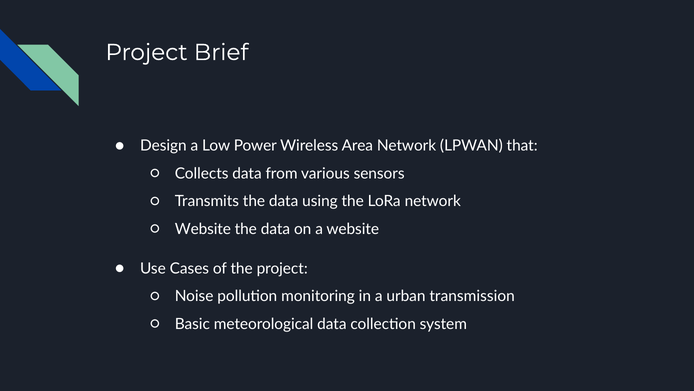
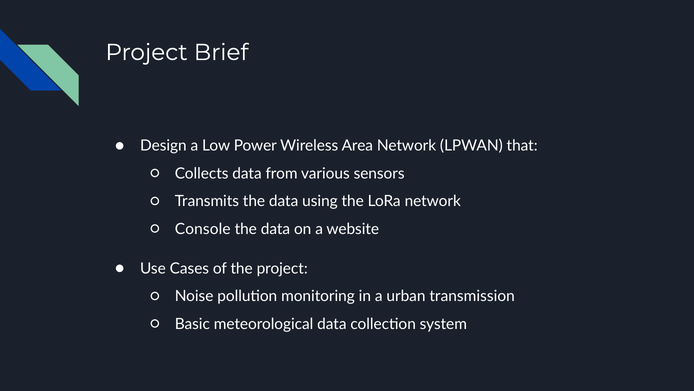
Website at (203, 229): Website -> Console
